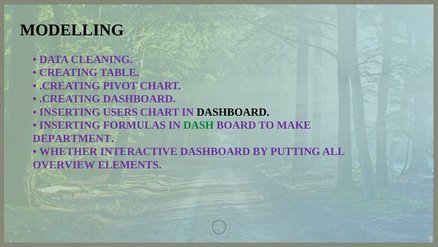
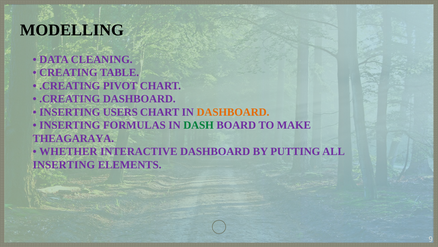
DASHBOARD at (233, 112) colour: black -> orange
DEPARTMENT: DEPARTMENT -> THEAGARAYA
OVERVIEW at (64, 164): OVERVIEW -> INSERTING
